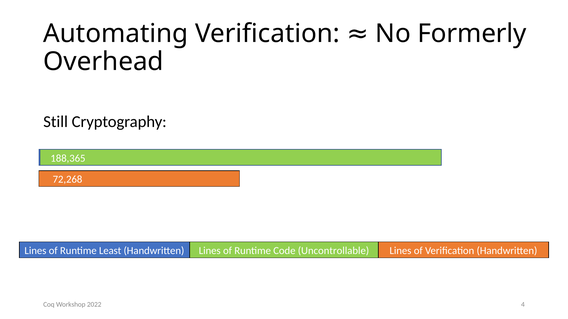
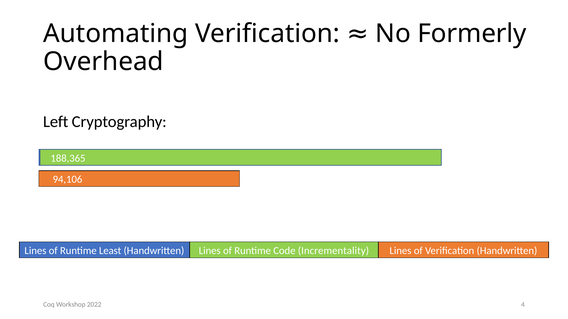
Still: Still -> Left
72,268: 72,268 -> 94,106
Uncontrollable: Uncontrollable -> Incrementality
